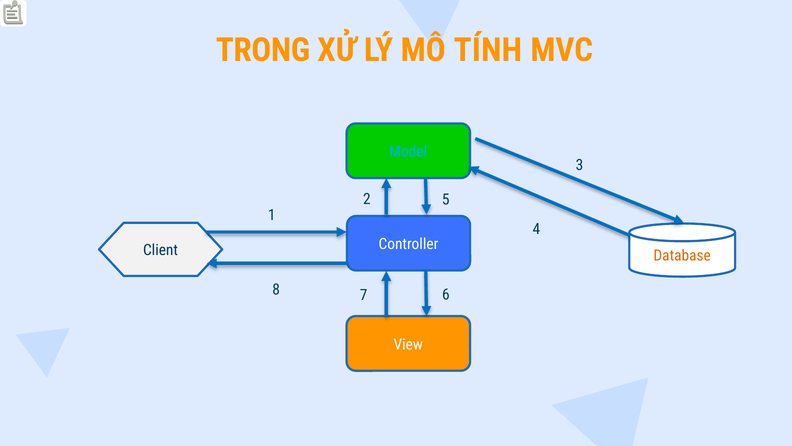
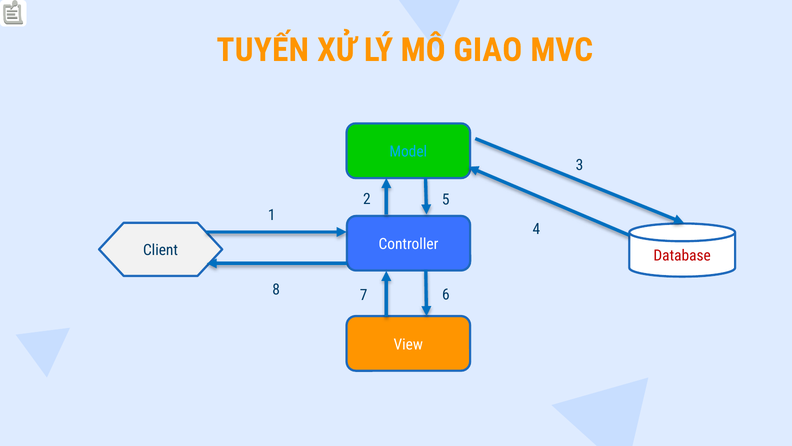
TRONG: TRONG -> TUYẾN
TÍNH: TÍNH -> GIAO
Database colour: orange -> red
